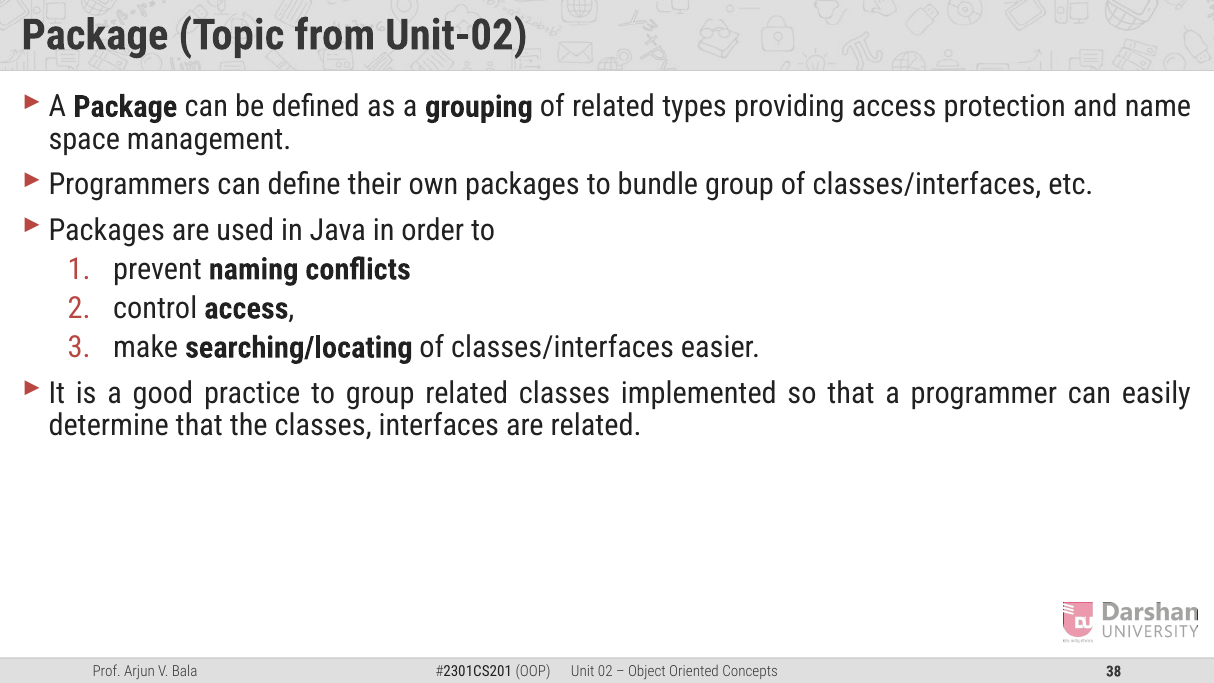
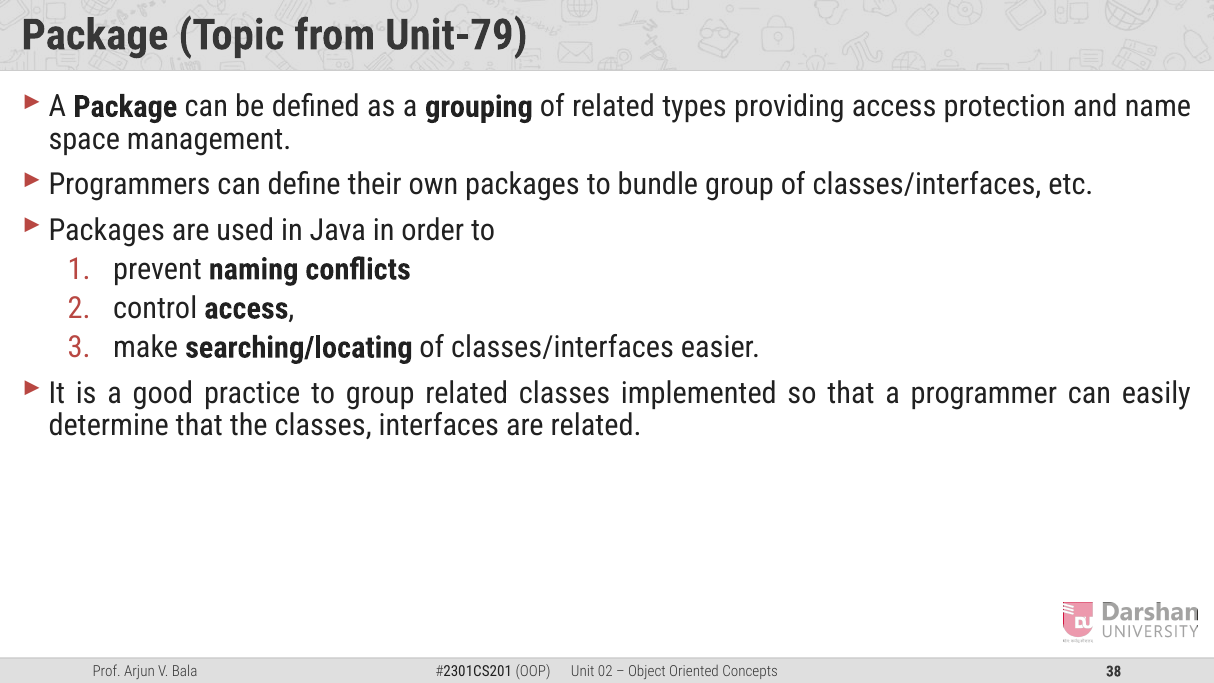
Unit-02: Unit-02 -> Unit-79
